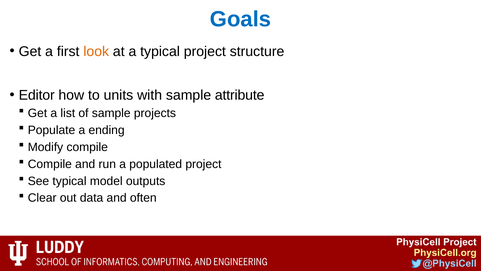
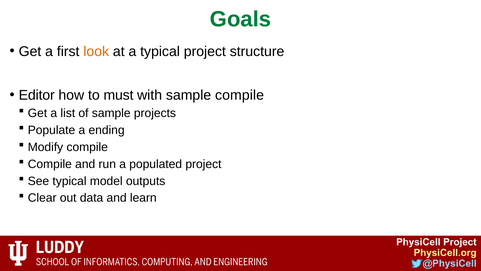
Goals colour: blue -> green
units: units -> must
sample attribute: attribute -> compile
often: often -> learn
